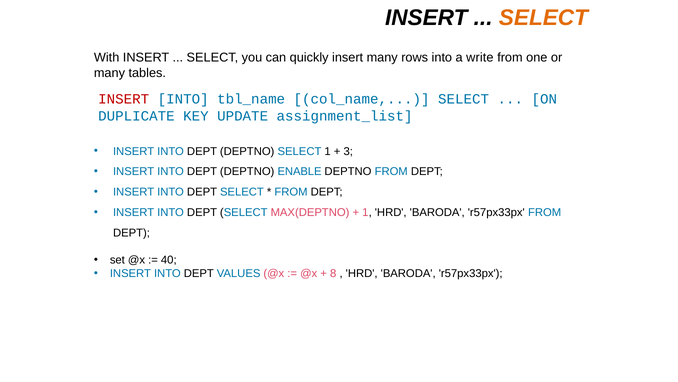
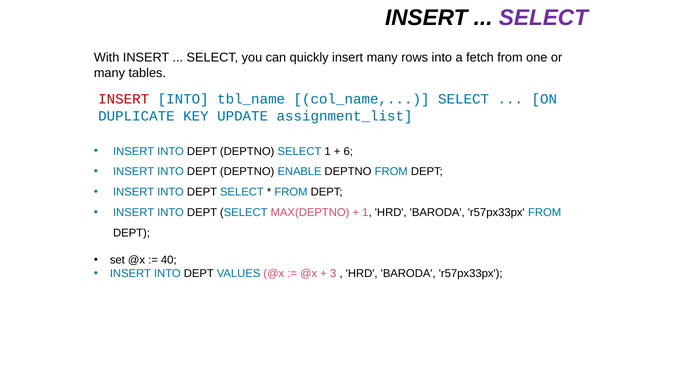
SELECT at (543, 18) colour: orange -> purple
write: write -> fetch
3: 3 -> 6
8: 8 -> 3
